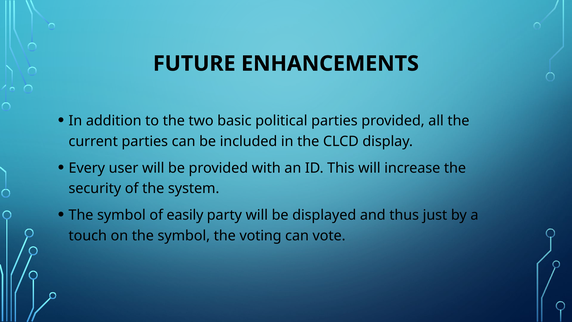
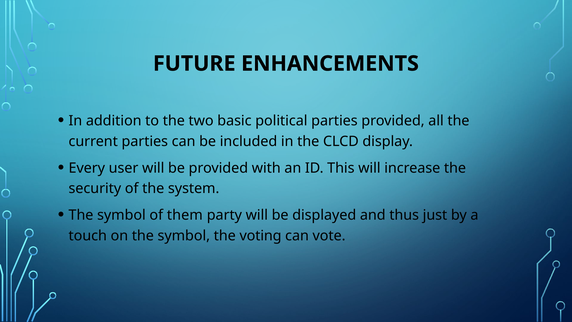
easily: easily -> them
